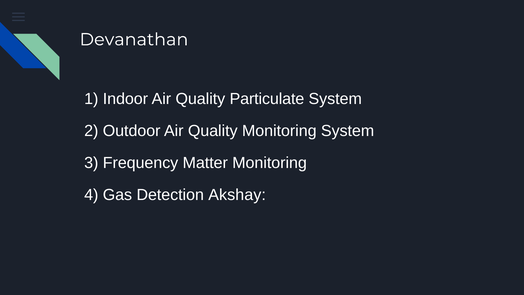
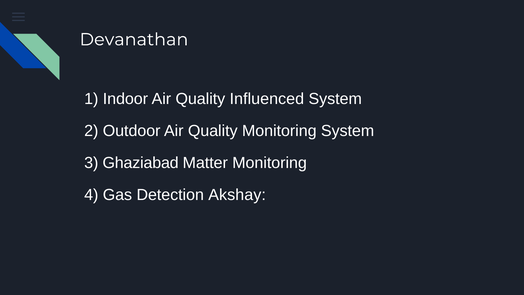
Particulate: Particulate -> Influenced
Frequency: Frequency -> Ghaziabad
